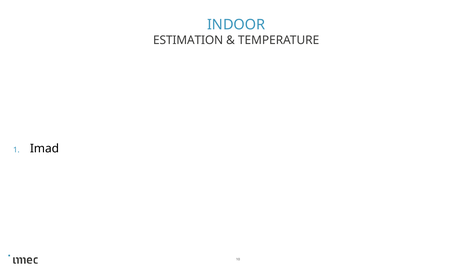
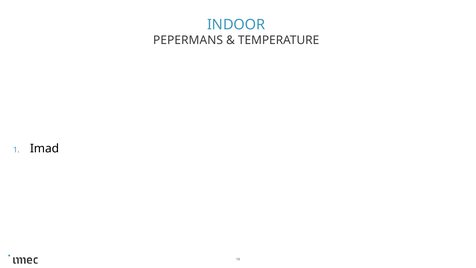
ESTIMATION: ESTIMATION -> PEPERMANS
